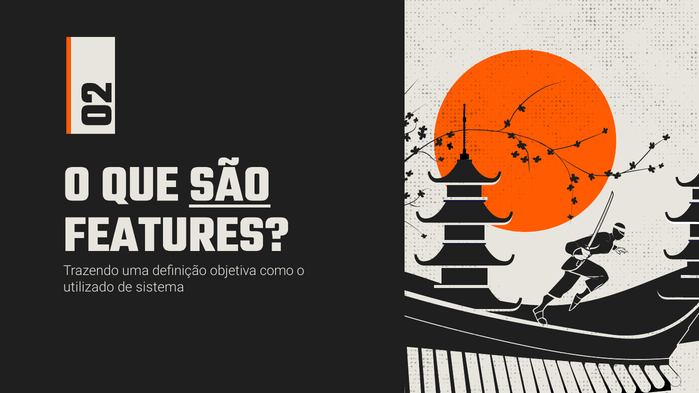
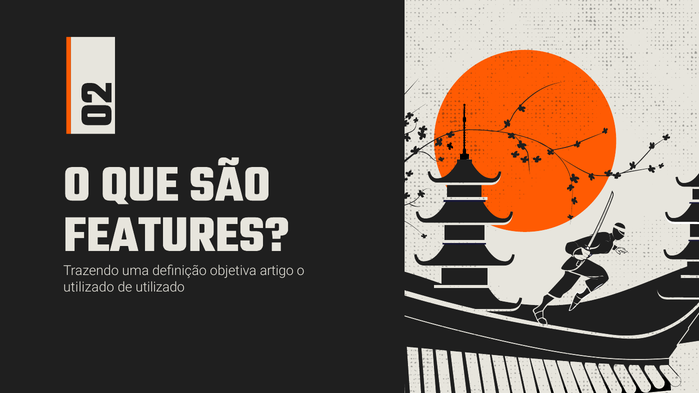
SÃO underline: present -> none
como: como -> artigo
de sistema: sistema -> utilizado
